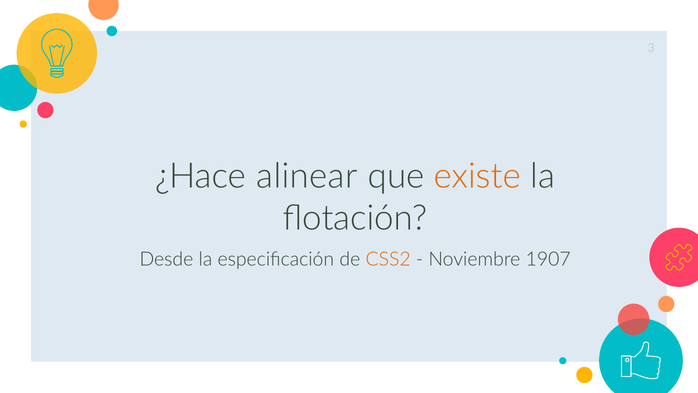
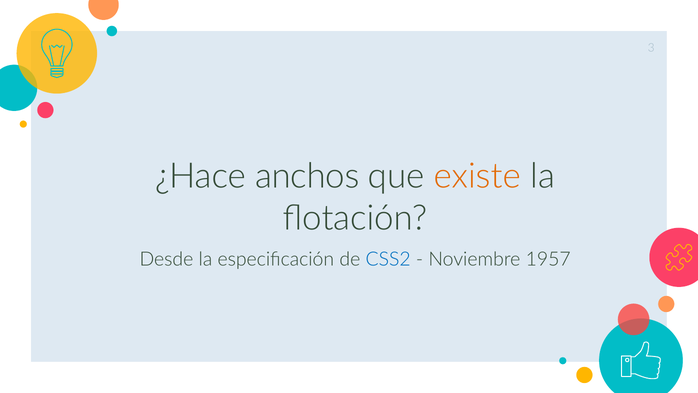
alinear: alinear -> anchos
CSS2 colour: orange -> blue
1907: 1907 -> 1957
